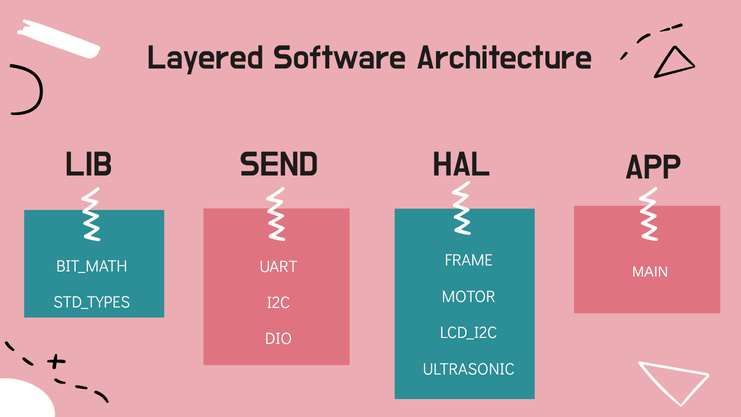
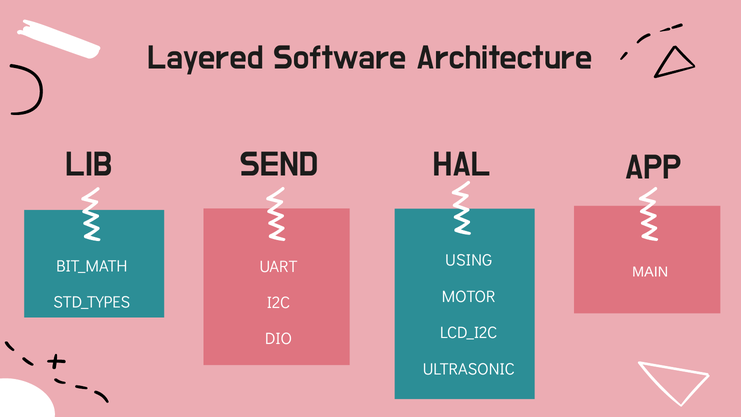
FRAME: FRAME -> USING
